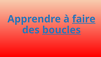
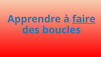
boucles underline: present -> none
